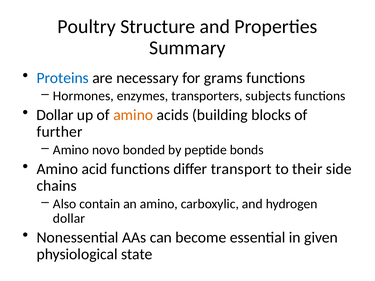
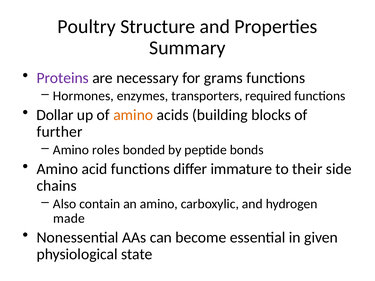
Proteins colour: blue -> purple
subjects: subjects -> required
novo: novo -> roles
transport: transport -> immature
dollar at (69, 219): dollar -> made
